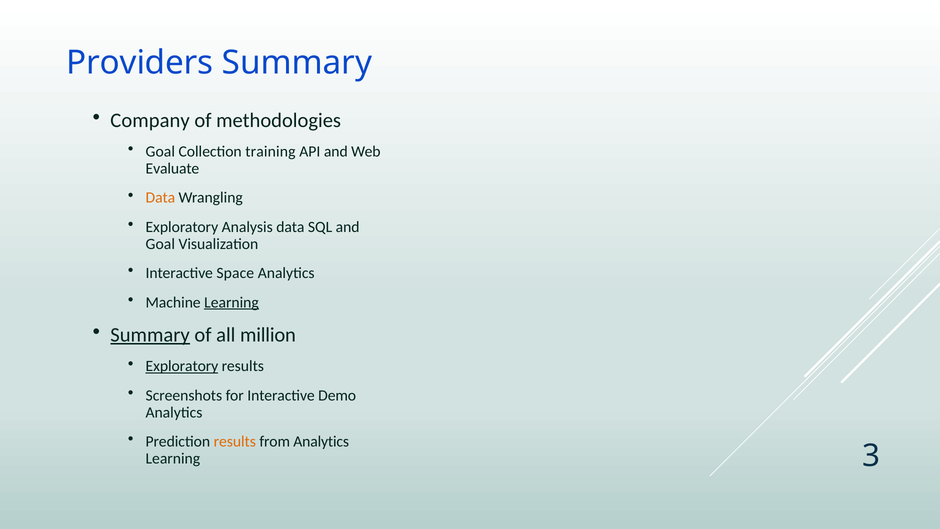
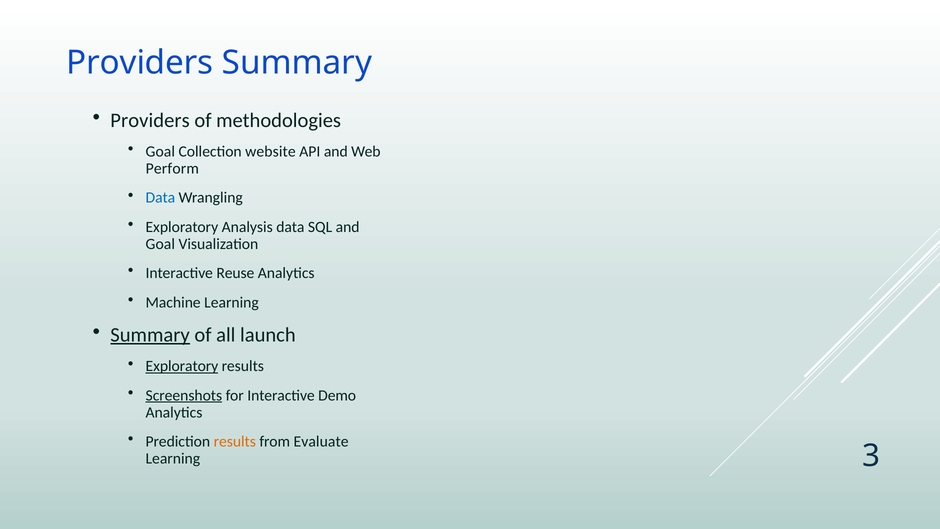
Company at (150, 120): Company -> Providers
training: training -> website
Evaluate: Evaluate -> Perform
Data at (160, 198) colour: orange -> blue
Space: Space -> Reuse
Learning at (232, 302) underline: present -> none
million: million -> launch
Screenshots underline: none -> present
from Analytics: Analytics -> Evaluate
